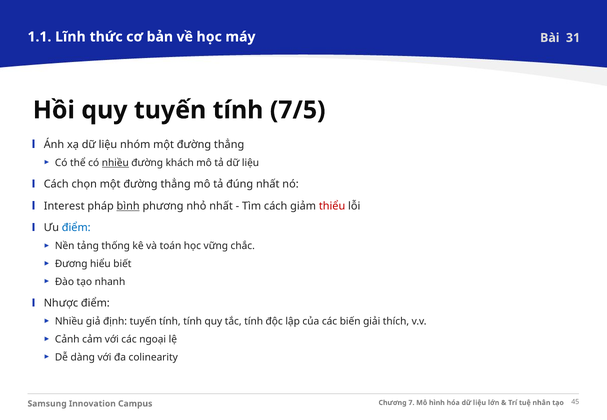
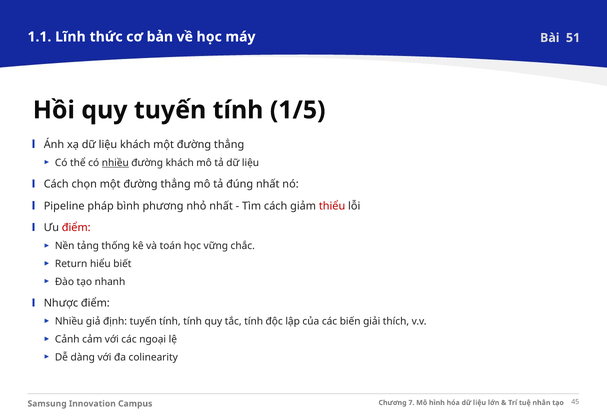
31: 31 -> 51
7/5: 7/5 -> 1/5
liệu nhóm: nhóm -> khách
Interest: Interest -> Pipeline
bình underline: present -> none
điểm at (76, 228) colour: blue -> red
Đương: Đương -> Return
